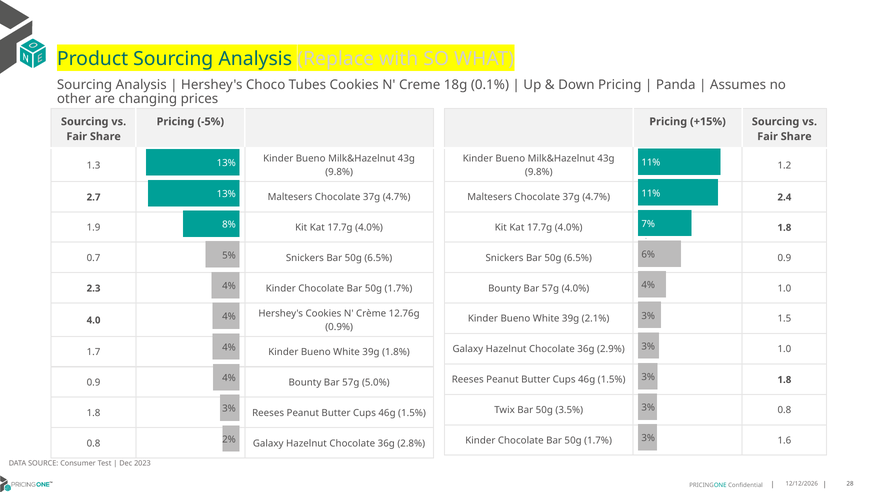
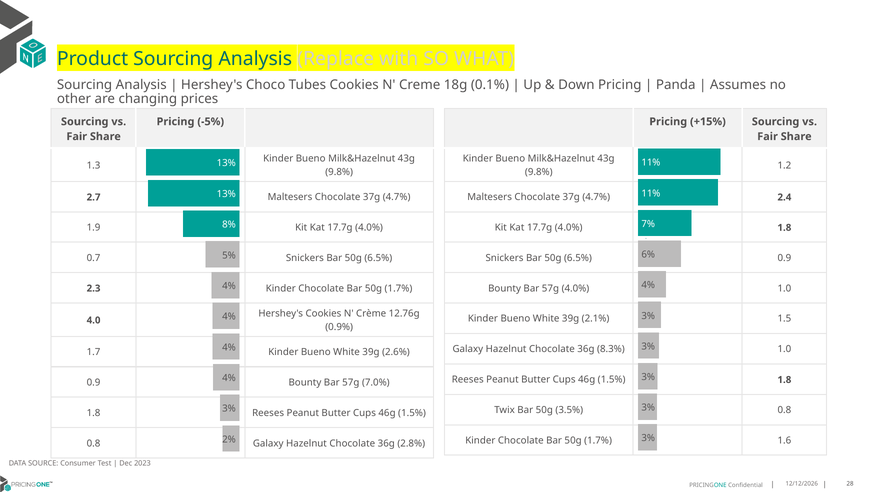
2.9%: 2.9% -> 8.3%
1.8%: 1.8% -> 2.6%
5.0%: 5.0% -> 7.0%
